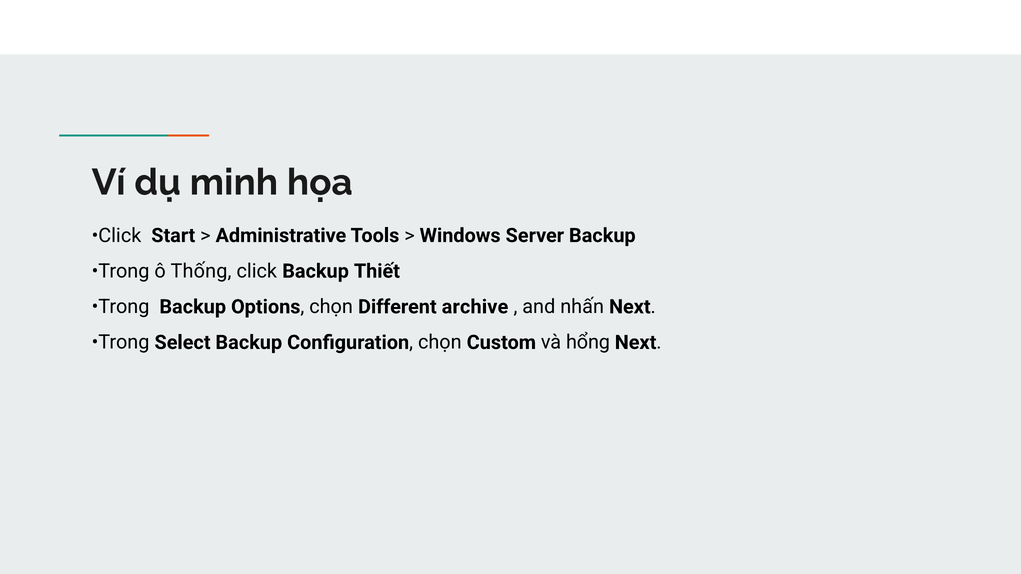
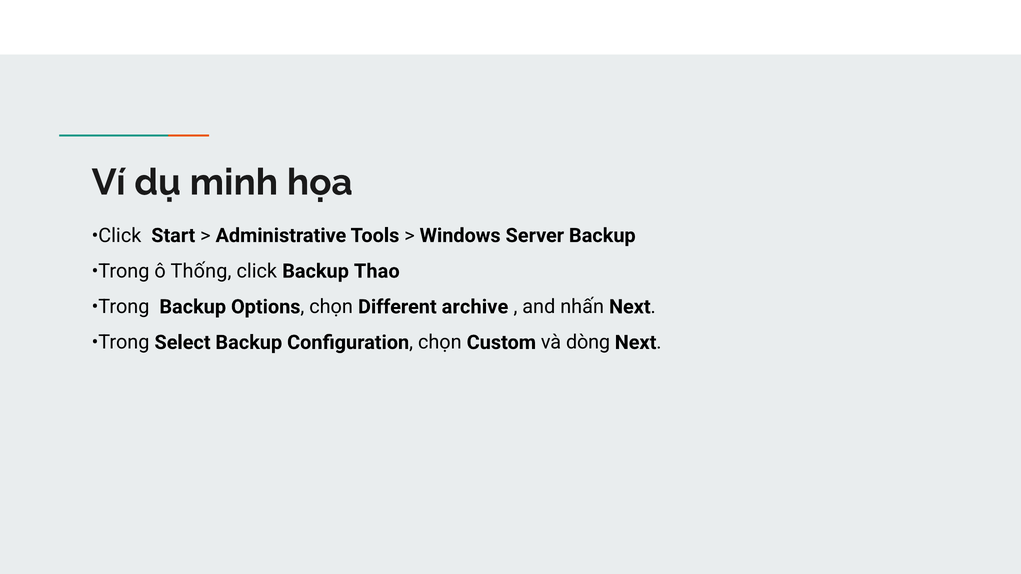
Thiết: Thiết -> Thao
hổng: hổng -> dòng
